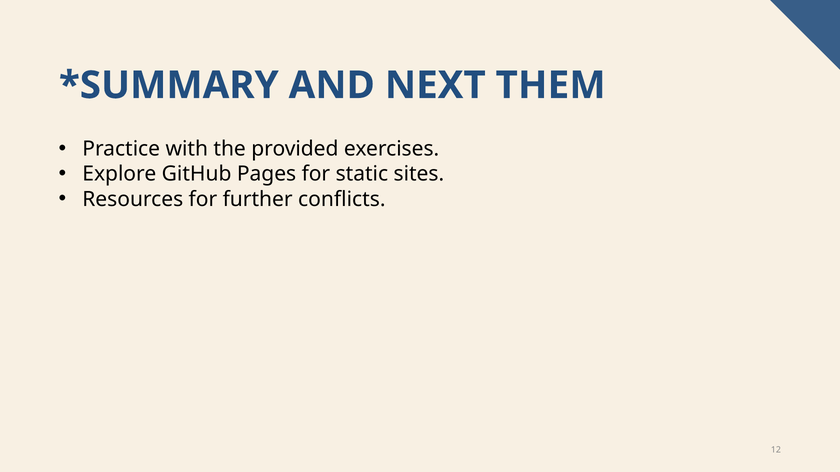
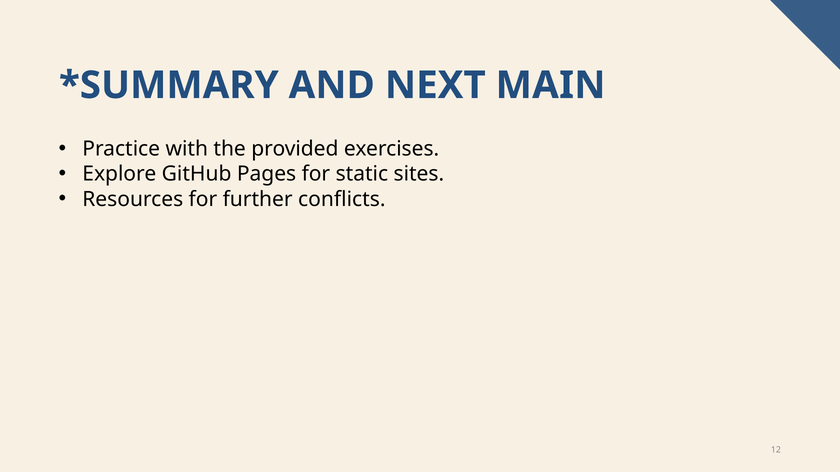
THEM: THEM -> MAIN
